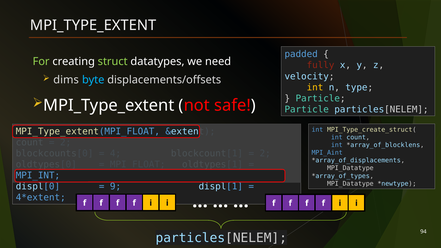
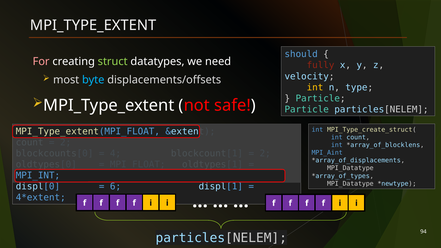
padded: padded -> should
For colour: light green -> pink
dims: dims -> most
9: 9 -> 6
